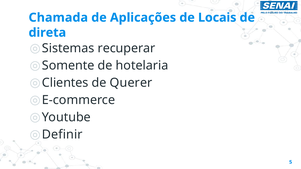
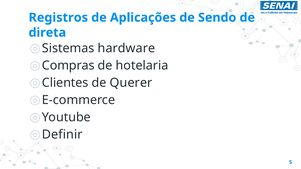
Chamada: Chamada -> Registros
Locais: Locais -> Sendo
recuperar: recuperar -> hardware
Somente: Somente -> Compras
